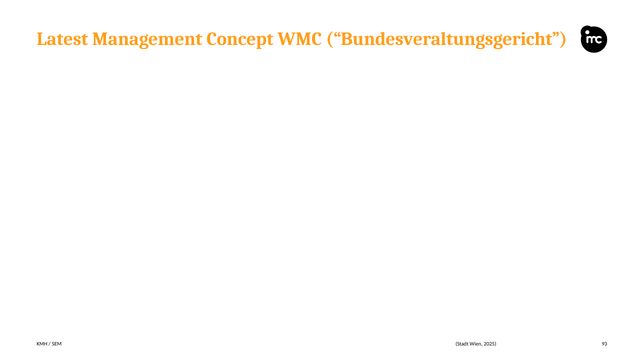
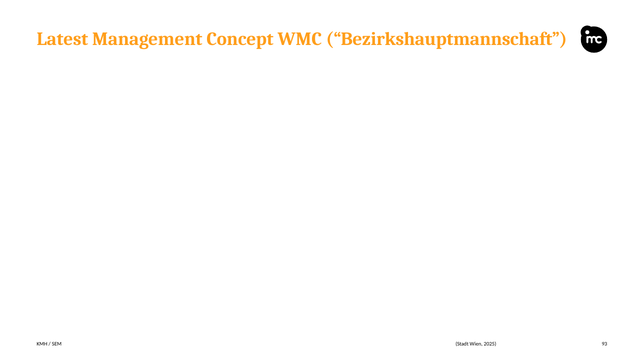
Bundesveraltungsgericht: Bundesveraltungsgericht -> Bezirkshauptmannschaft
